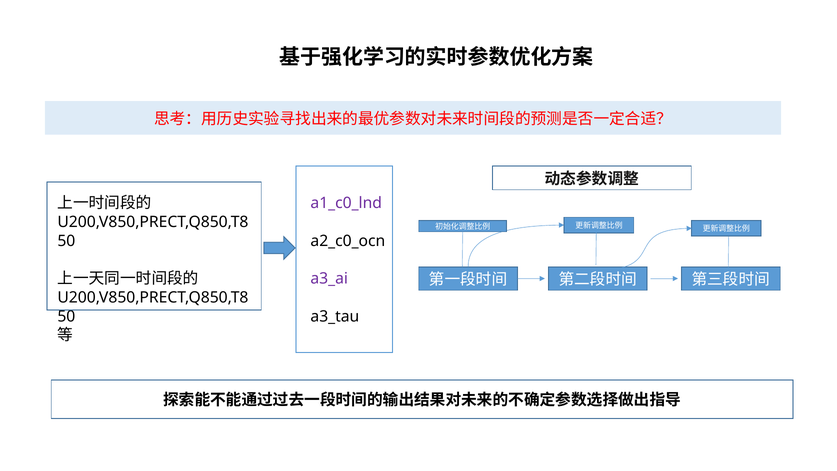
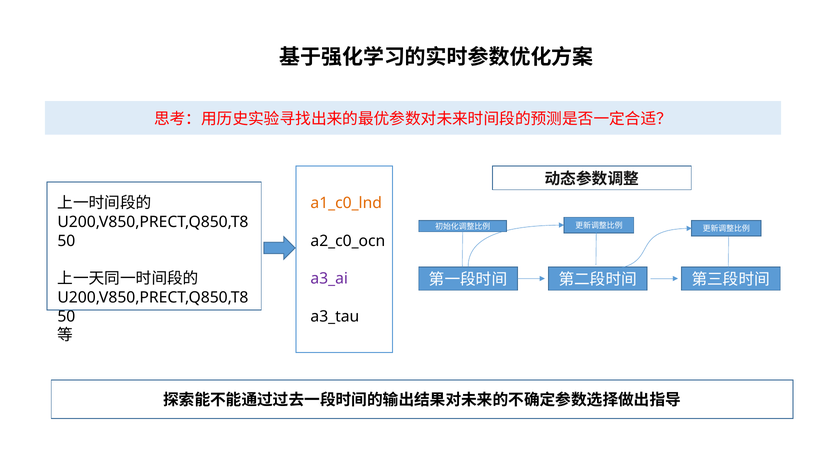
a1_c0_lnd colour: purple -> orange
